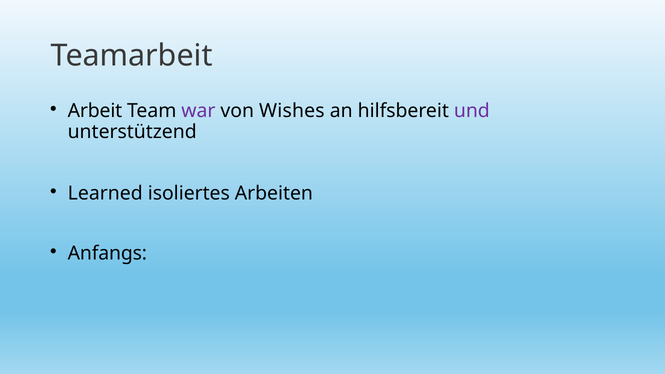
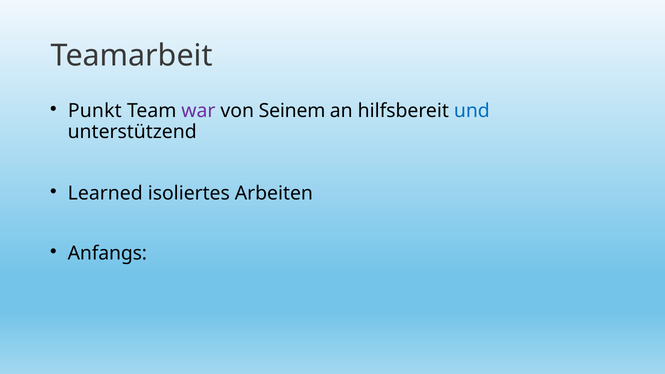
Arbeit: Arbeit -> Punkt
Wishes: Wishes -> Seinem
und colour: purple -> blue
